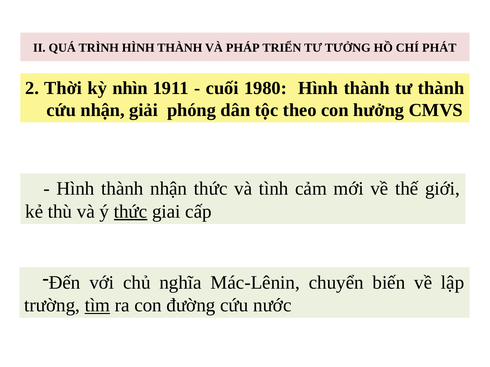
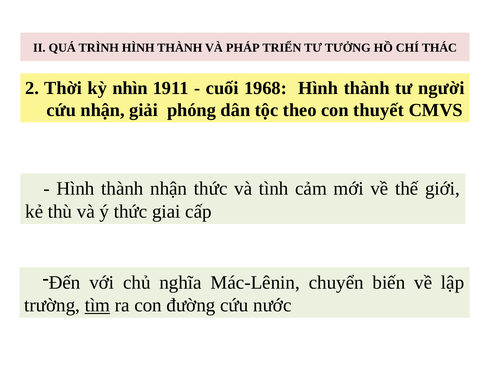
PHÁT: PHÁT -> THÁC
1980: 1980 -> 1968
tư thành: thành -> người
hưởng: hưởng -> thuyết
thức at (131, 212) underline: present -> none
